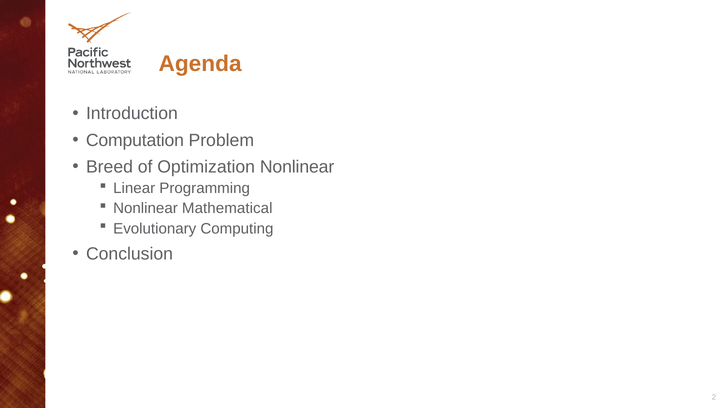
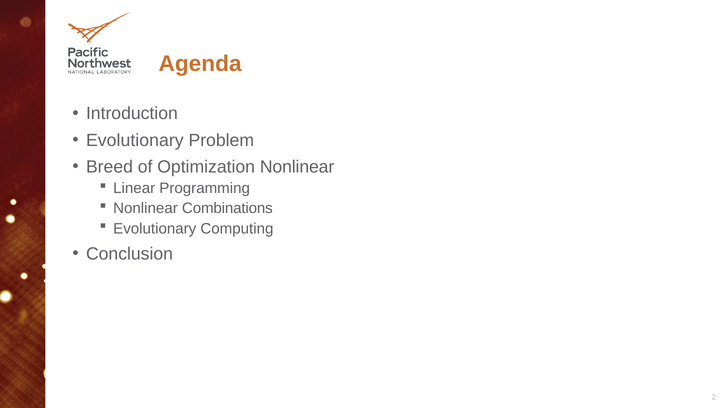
Computation at (135, 140): Computation -> Evolutionary
Mathematical: Mathematical -> Combinations
